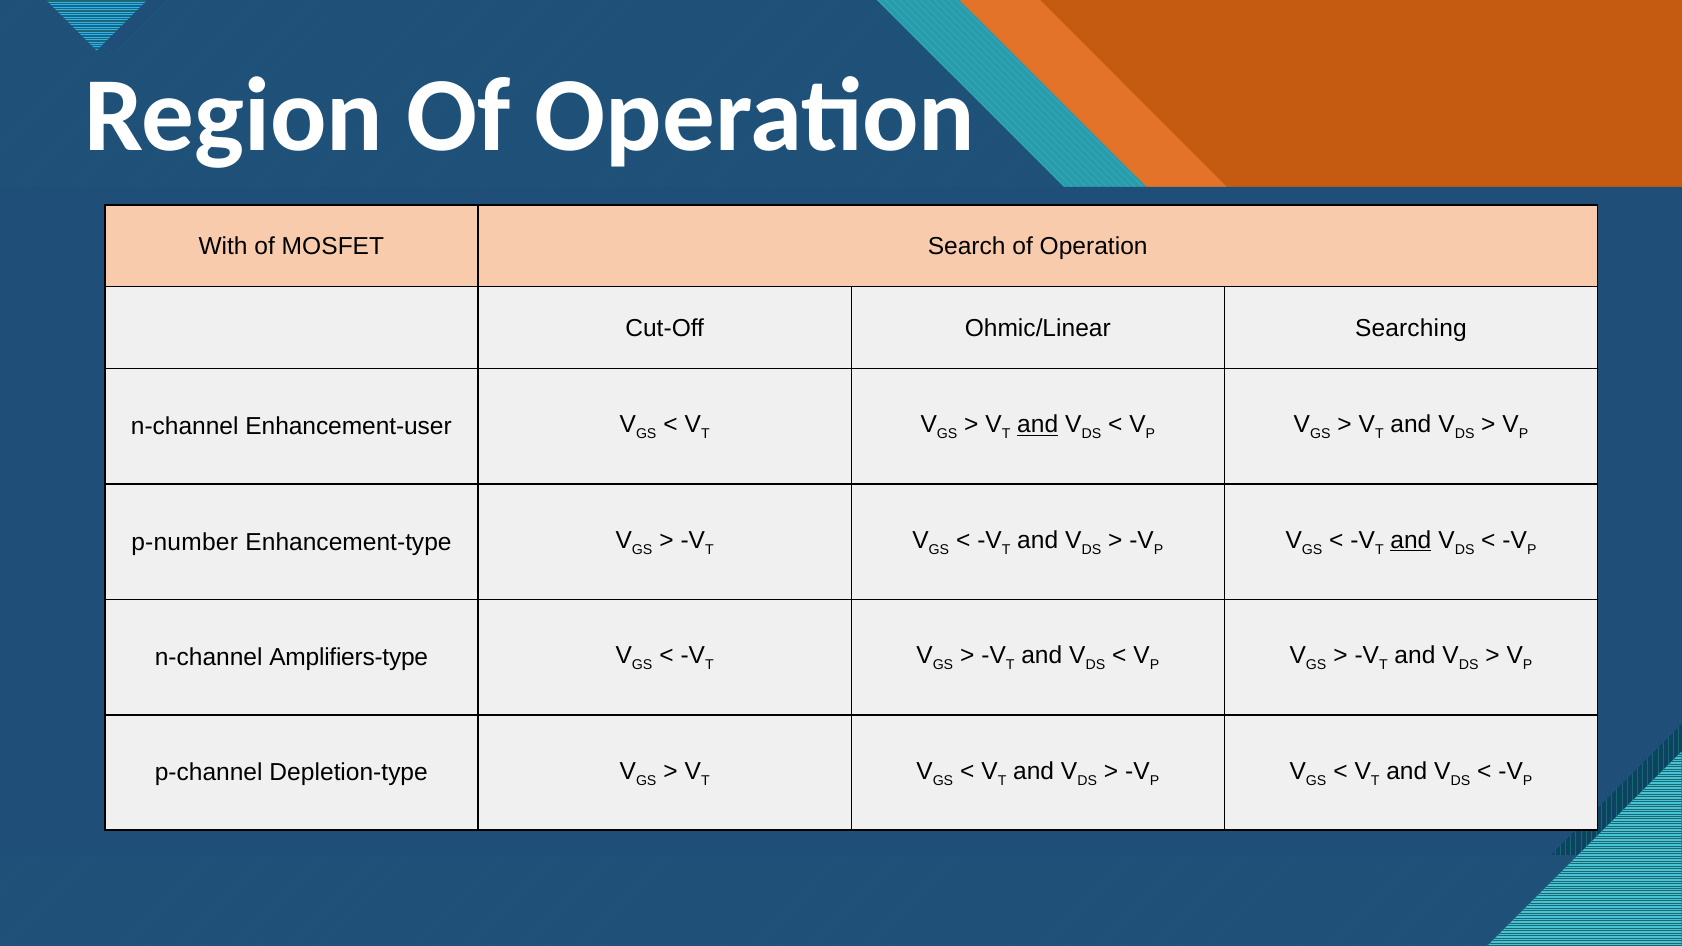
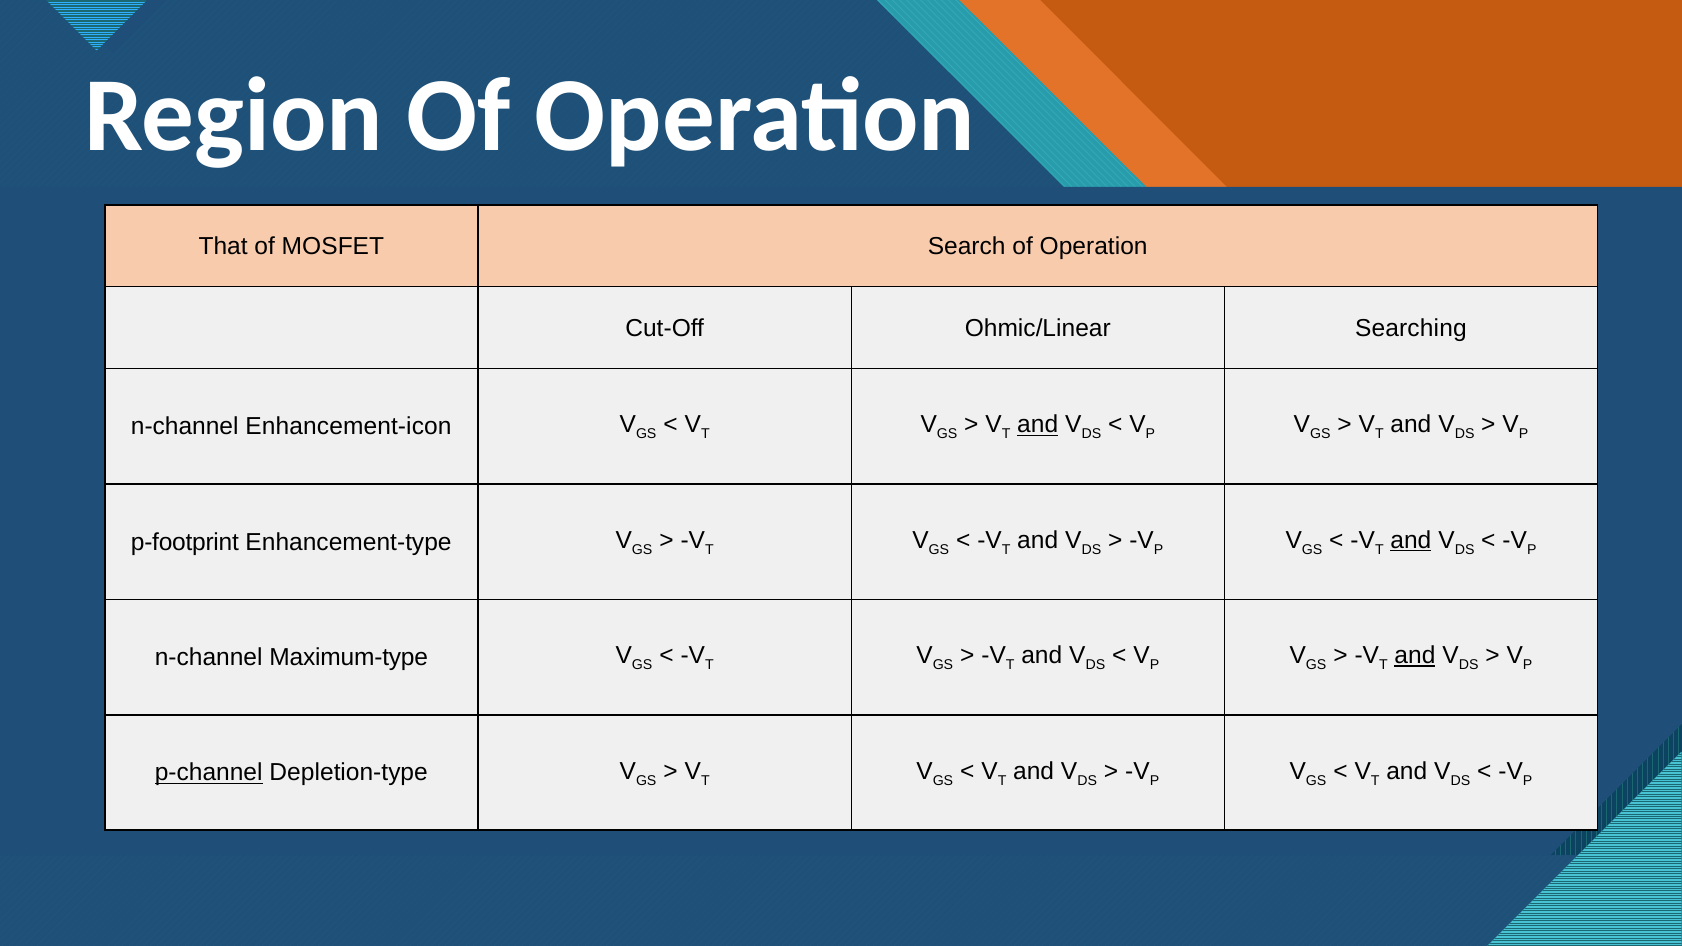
With: With -> That
Enhancement-user: Enhancement-user -> Enhancement-icon
p-number: p-number -> p-footprint
Amplifiers-type: Amplifiers-type -> Maximum-type
and at (1415, 656) underline: none -> present
p-channel underline: none -> present
